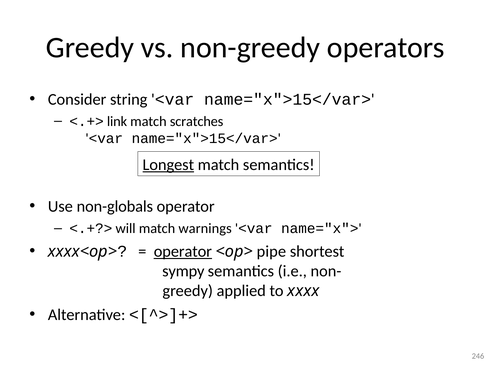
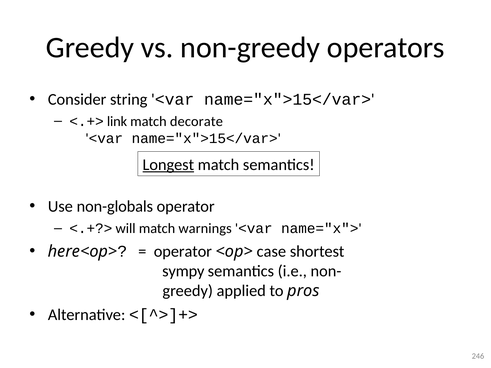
scratches: scratches -> decorate
xxxx<op>: xxxx<op> -> here<op>
operator at (183, 252) underline: present -> none
pipe: pipe -> case
xxxx: xxxx -> pros
